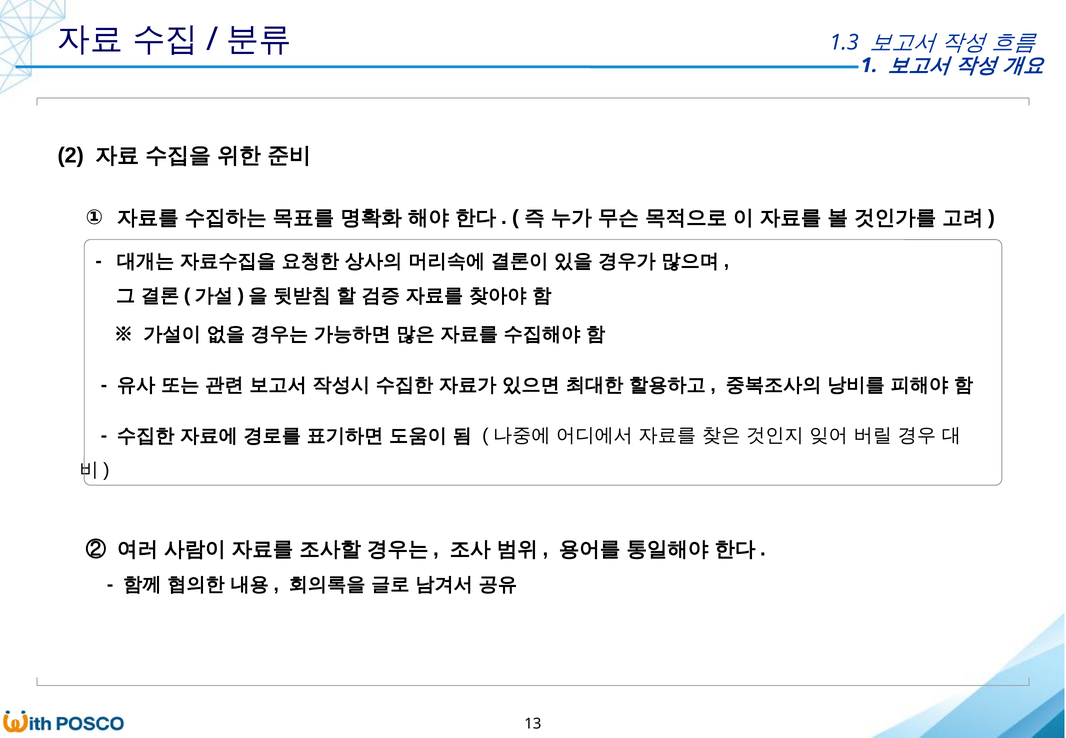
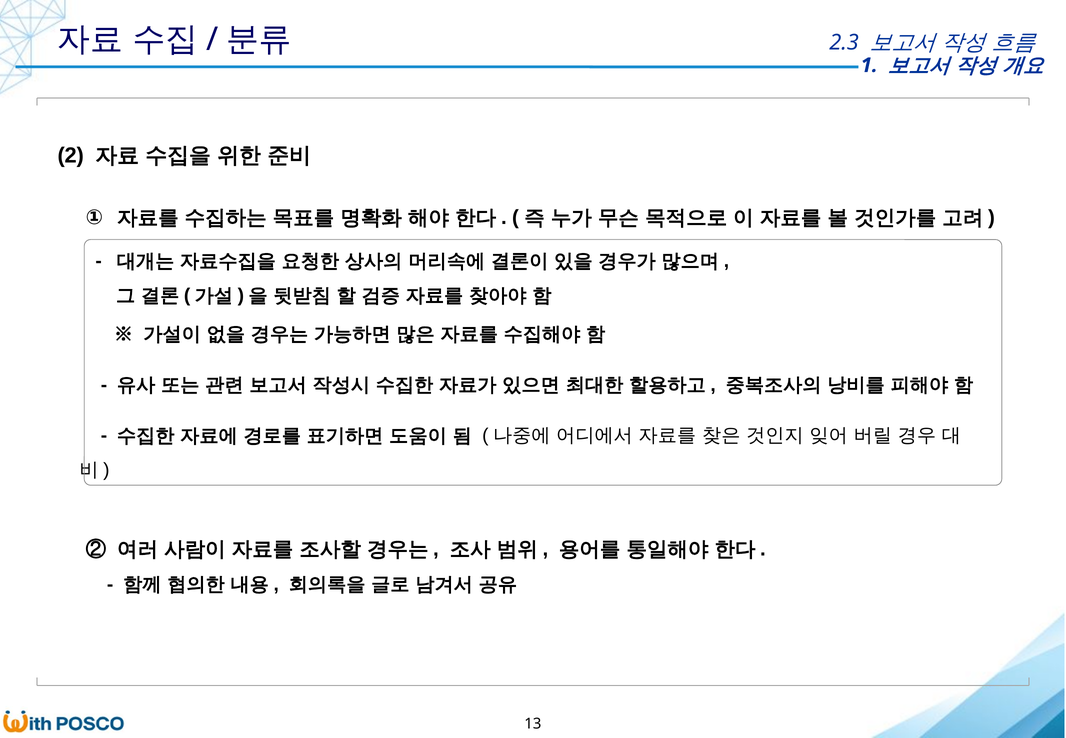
1.3: 1.3 -> 2.3
